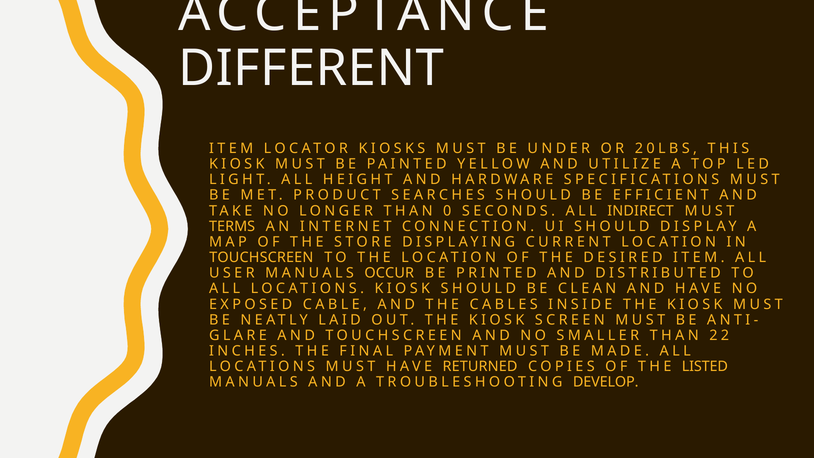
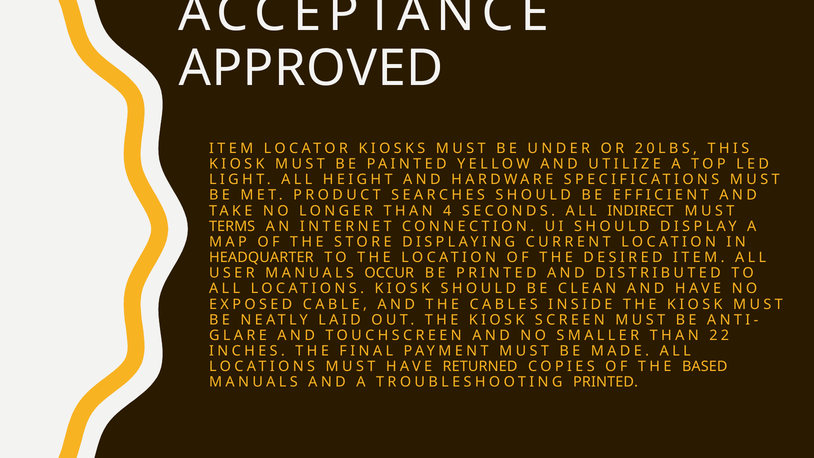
DIFFERENT: DIFFERENT -> APPROVED
0: 0 -> 4
TOUCHSCREEN at (261, 257): TOUCHSCREEN -> HEADQUARTER
LISTED: LISTED -> BASED
TROUBLESHOOTING DEVELOP: DEVELOP -> PRINTED
